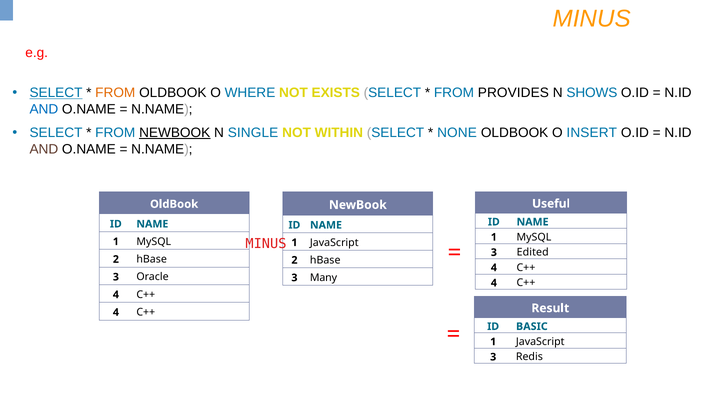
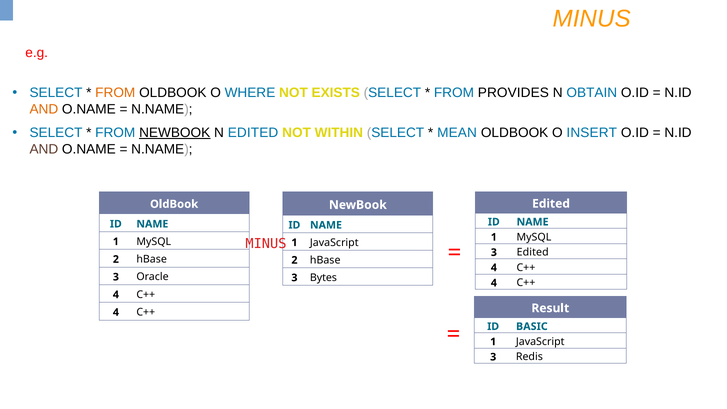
SELECT at (56, 93) underline: present -> none
SHOWS: SHOWS -> OBTAIN
AND at (44, 109) colour: blue -> orange
N SINGLE: SINGLE -> EDITED
NONE: NONE -> MEAN
Useful at (551, 204): Useful -> Edited
Many: Many -> Bytes
